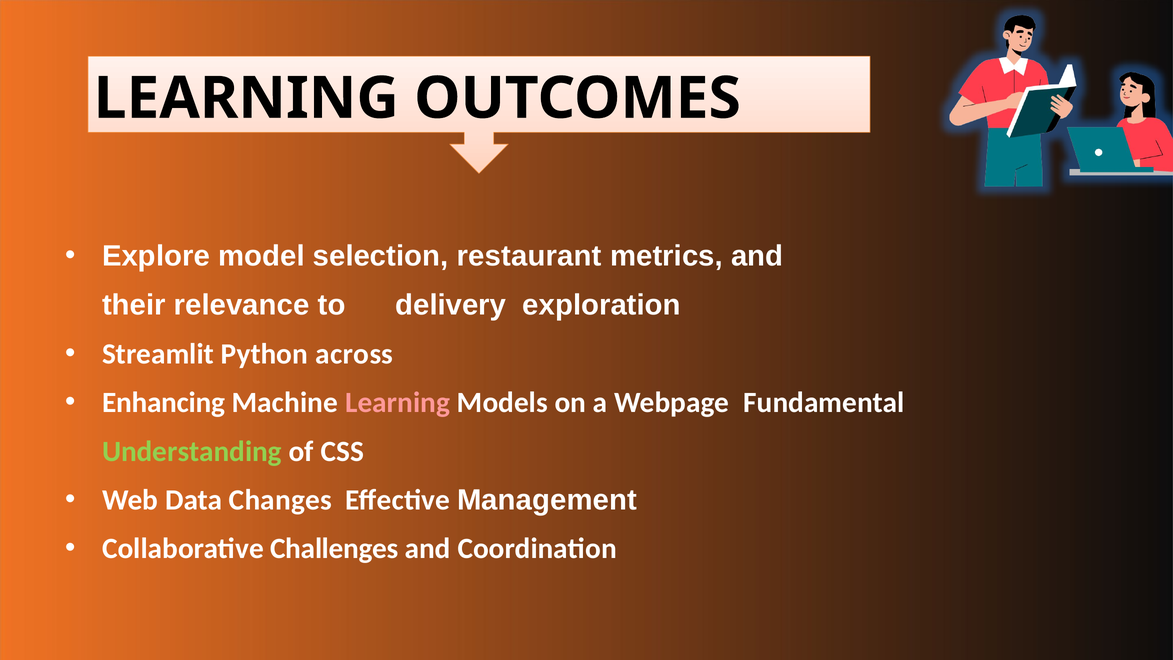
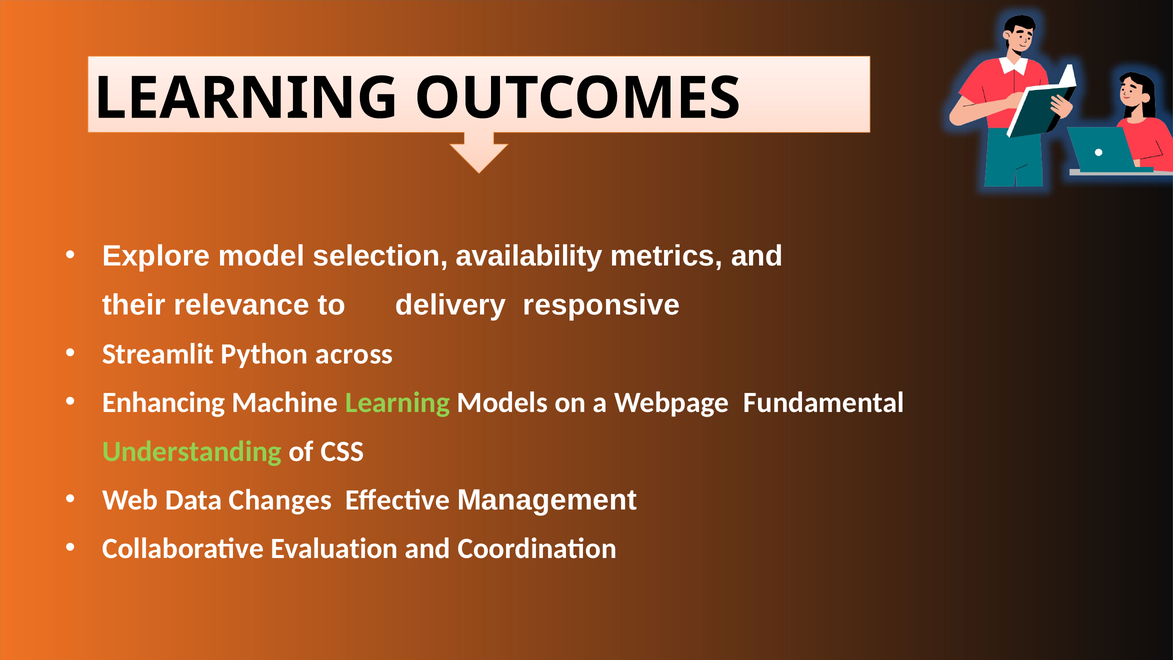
restaurant: restaurant -> availability
exploration: exploration -> responsive
Learning at (398, 403) colour: pink -> light green
Challenges: Challenges -> Evaluation
